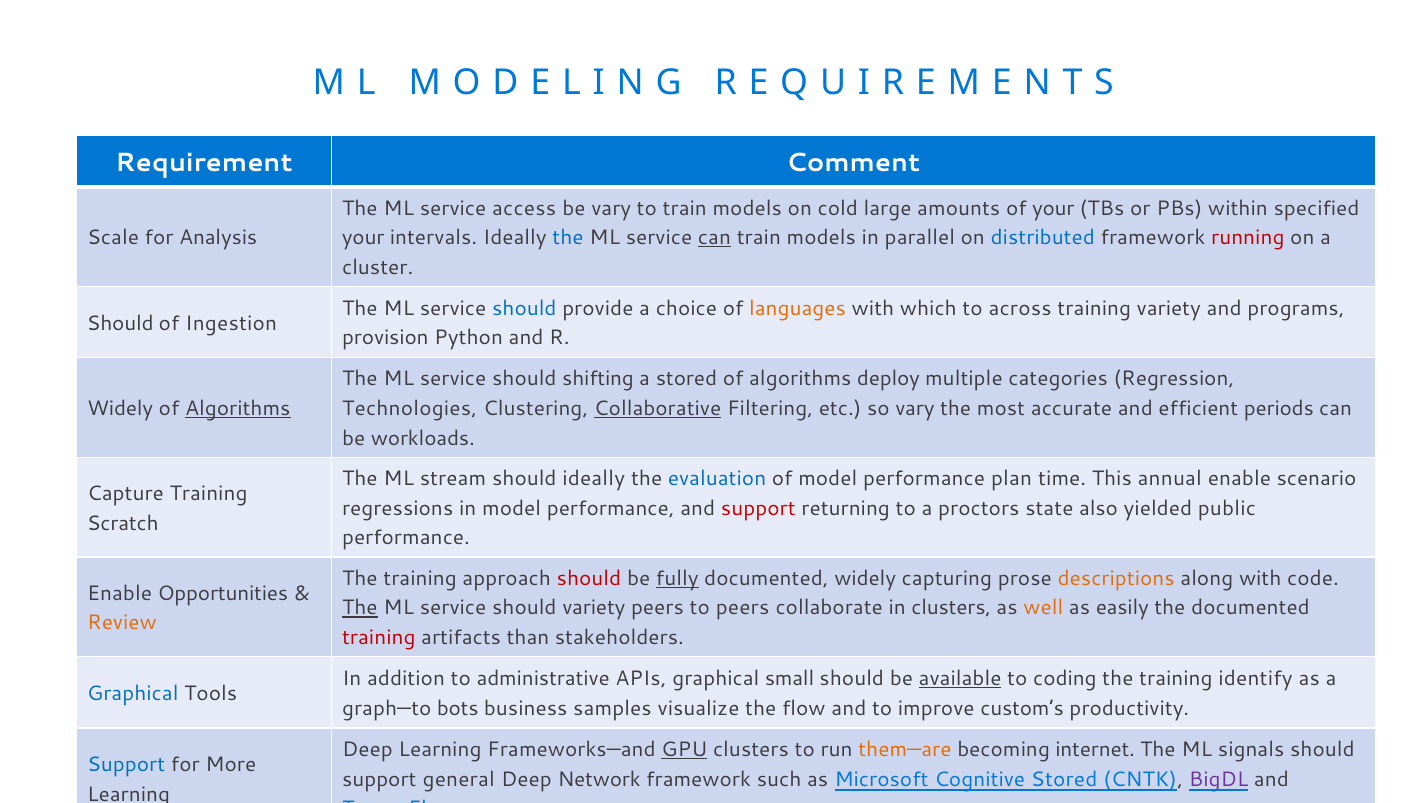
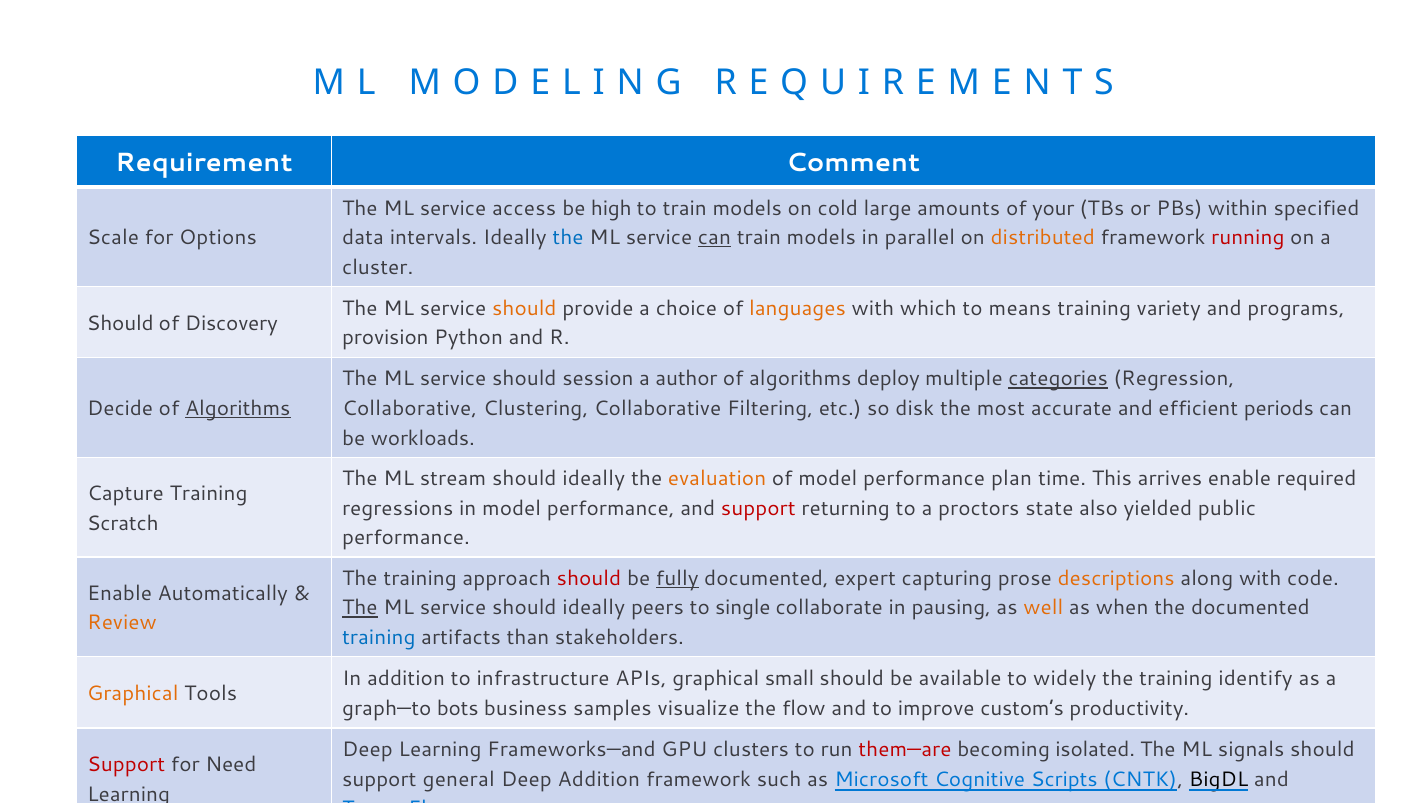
be vary: vary -> high
Analysis: Analysis -> Options
your at (363, 238): your -> data
distributed colour: blue -> orange
should at (524, 308) colour: blue -> orange
across: across -> means
Ingestion: Ingestion -> Discovery
shifting: shifting -> session
a stored: stored -> author
categories underline: none -> present
Widely at (120, 409): Widely -> Decide
Technologies at (410, 409): Technologies -> Collaborative
Collaborative at (658, 409) underline: present -> none
so vary: vary -> disk
evaluation colour: blue -> orange
annual: annual -> arrives
scenario: scenario -> required
documented widely: widely -> expert
Opportunities: Opportunities -> Automatically
service should variety: variety -> ideally
to peers: peers -> single
in clusters: clusters -> pausing
easily: easily -> when
training at (379, 637) colour: red -> blue
administrative: administrative -> infrastructure
available underline: present -> none
coding: coding -> widely
Graphical at (133, 693) colour: blue -> orange
GPU underline: present -> none
them—are colour: orange -> red
internet: internet -> isolated
Support at (126, 764) colour: blue -> red
More: More -> Need
Deep Network: Network -> Addition
Cognitive Stored: Stored -> Scripts
BigDL colour: purple -> black
